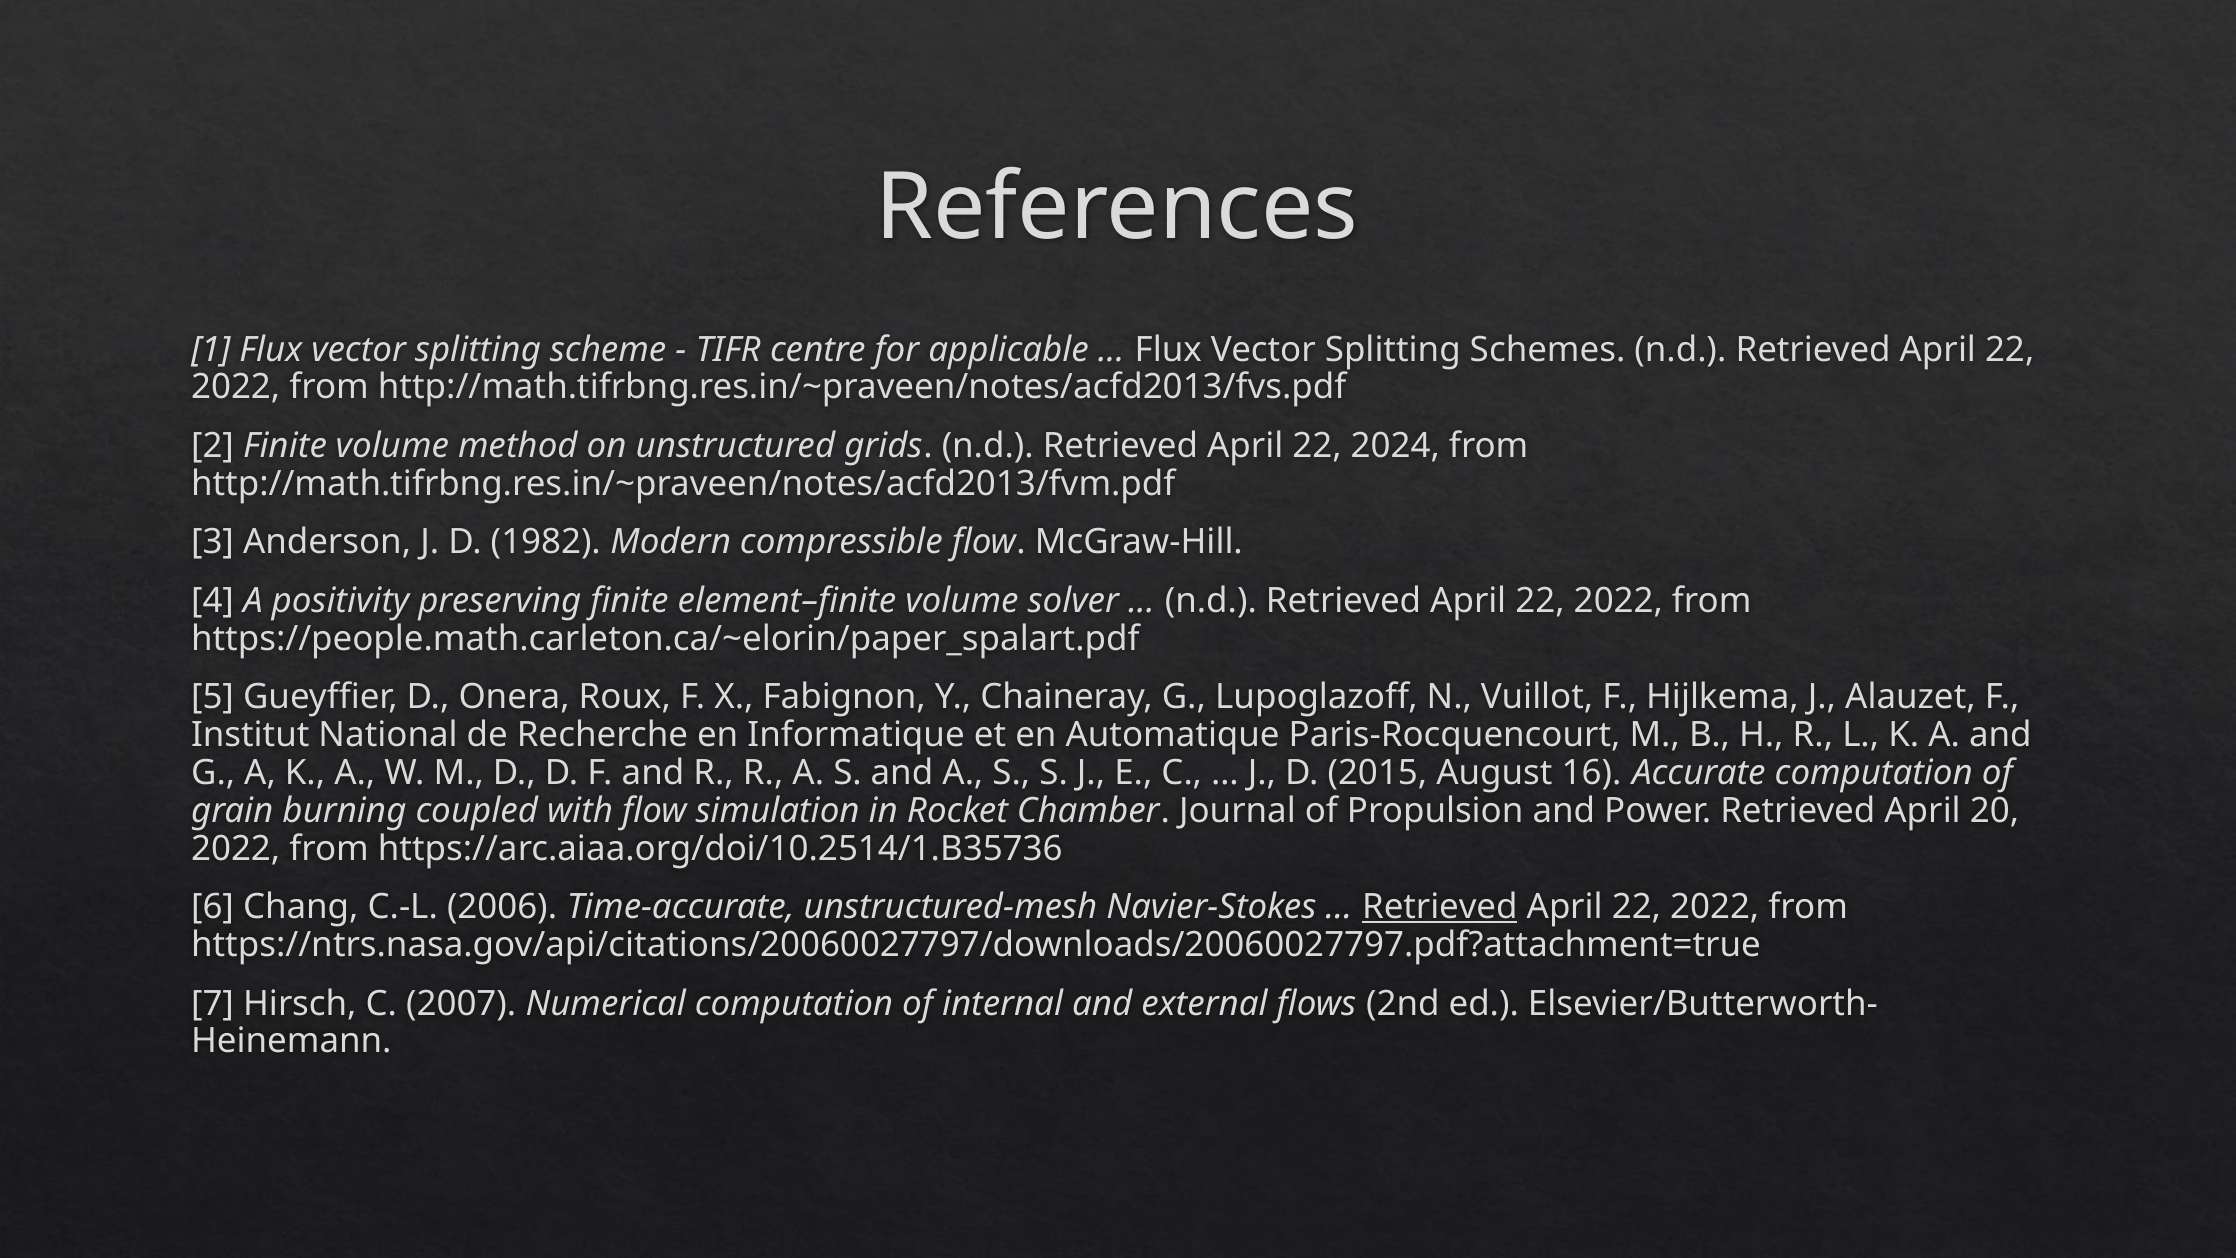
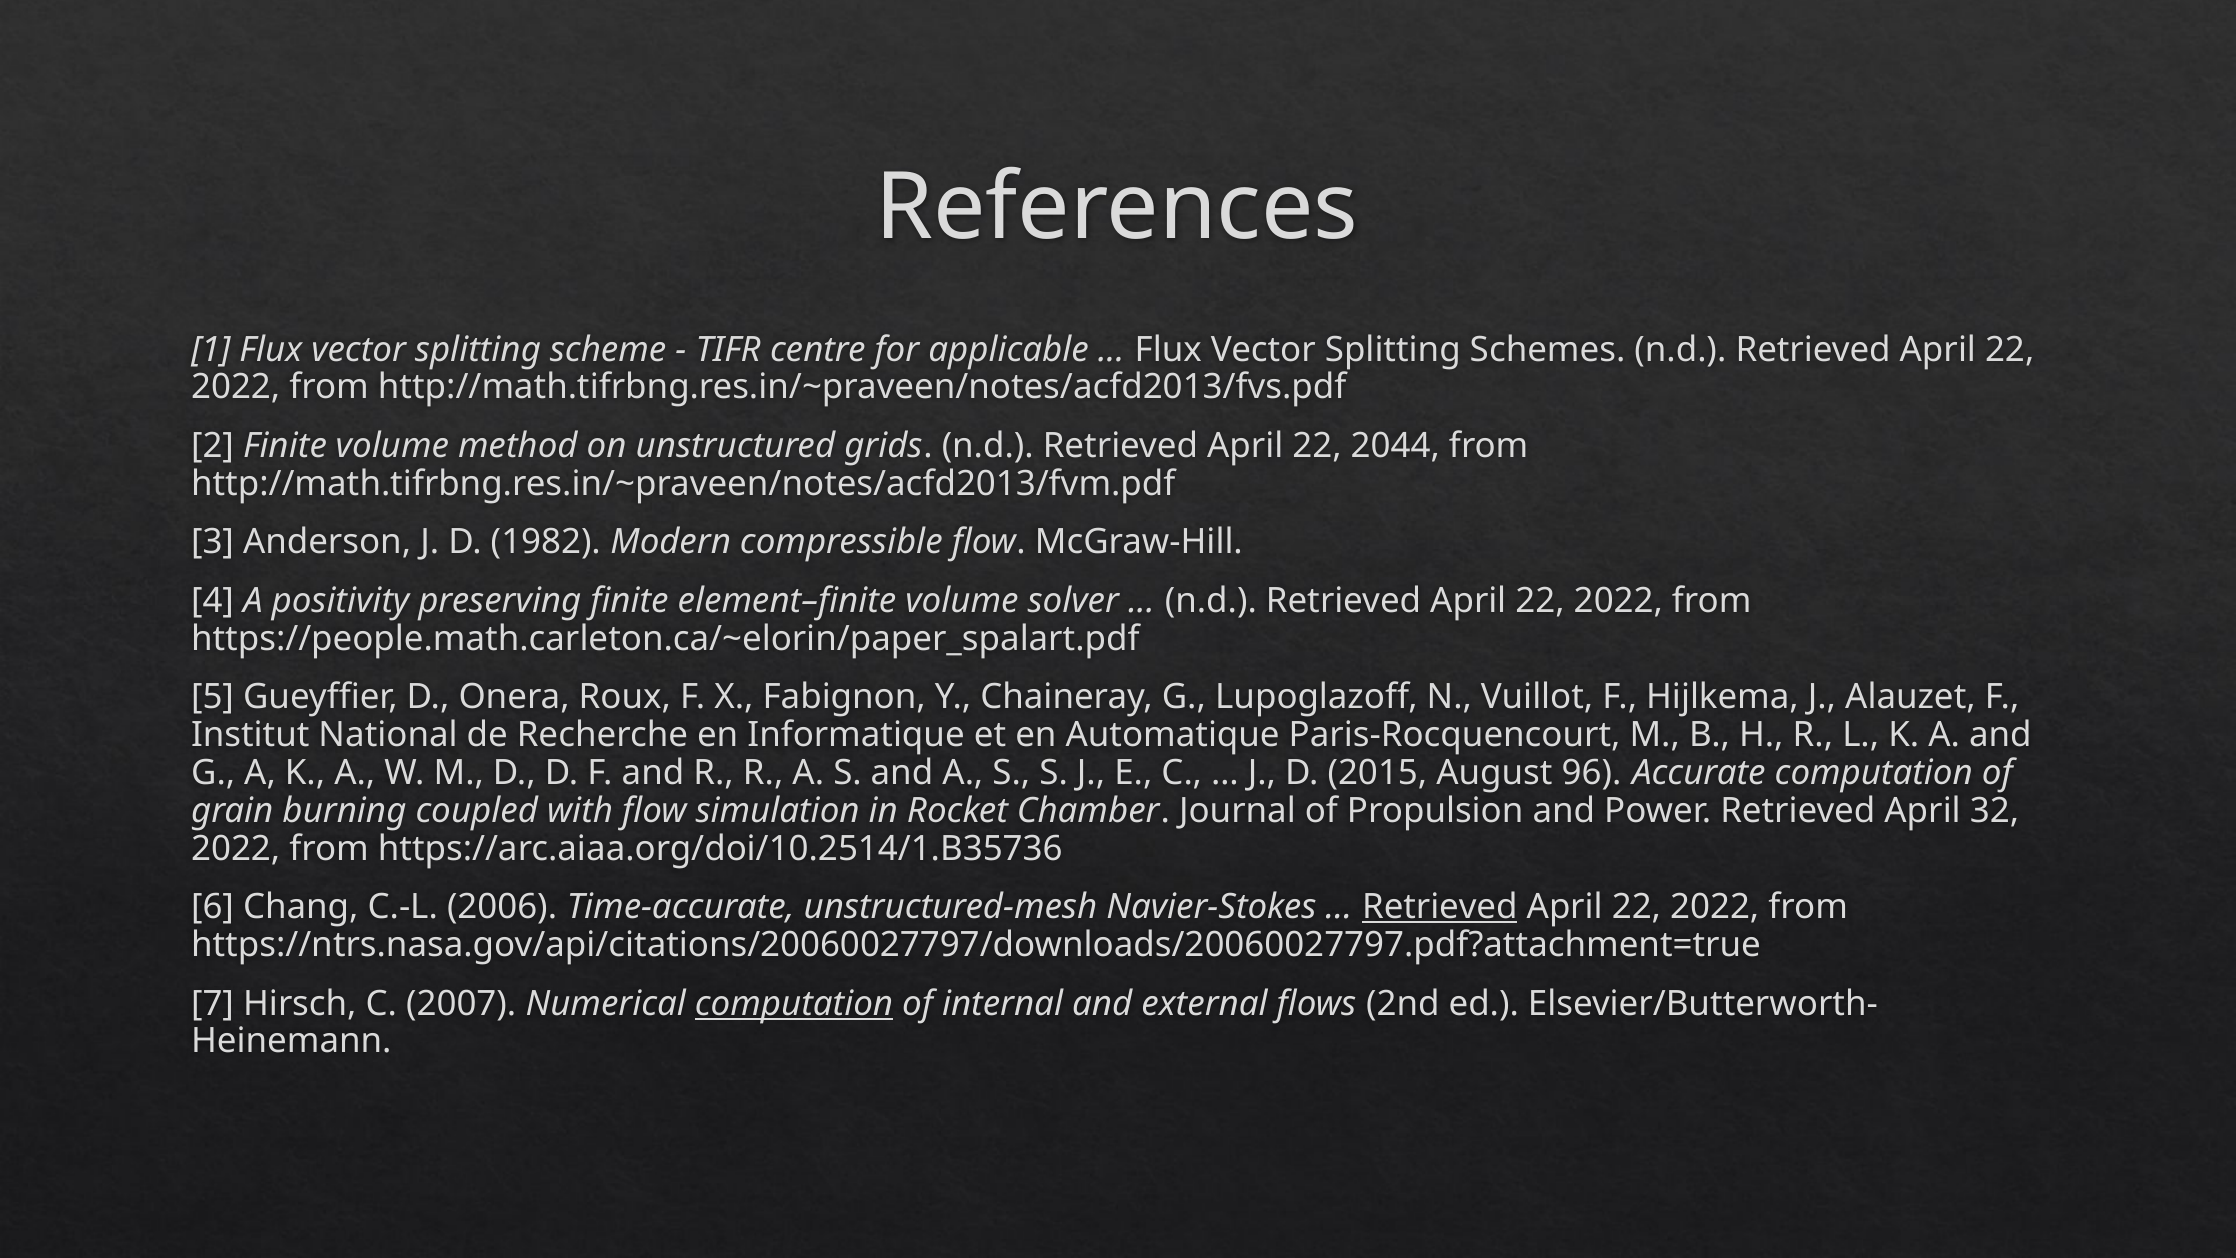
2024: 2024 -> 2044
16: 16 -> 96
20: 20 -> 32
computation at (794, 1003) underline: none -> present
